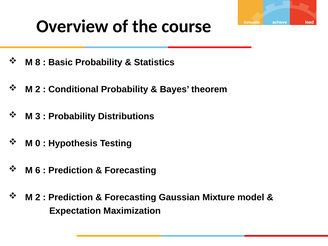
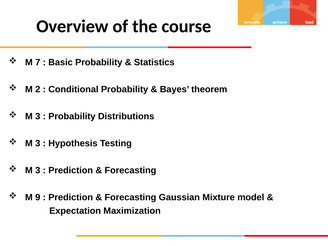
8: 8 -> 7
0 at (38, 143): 0 -> 3
6 at (38, 170): 6 -> 3
2 at (38, 197): 2 -> 9
